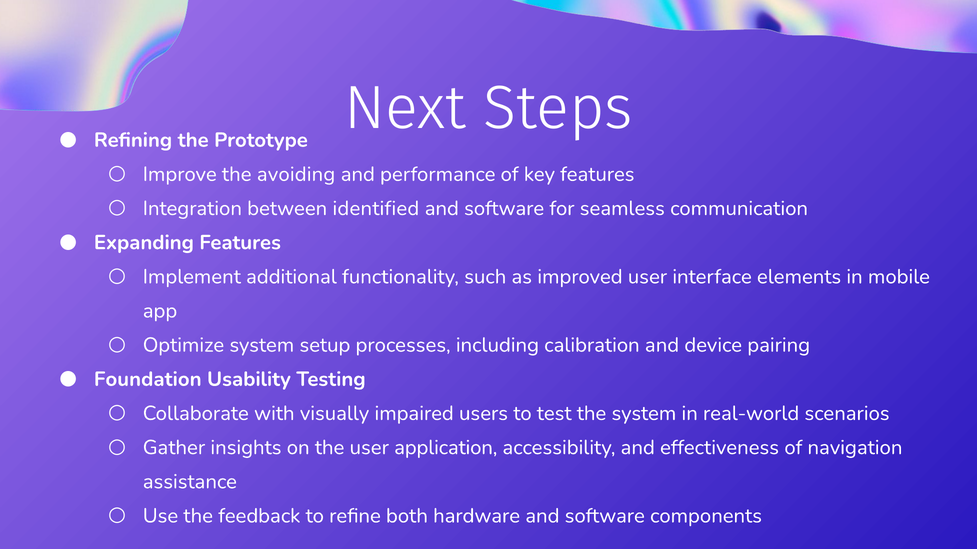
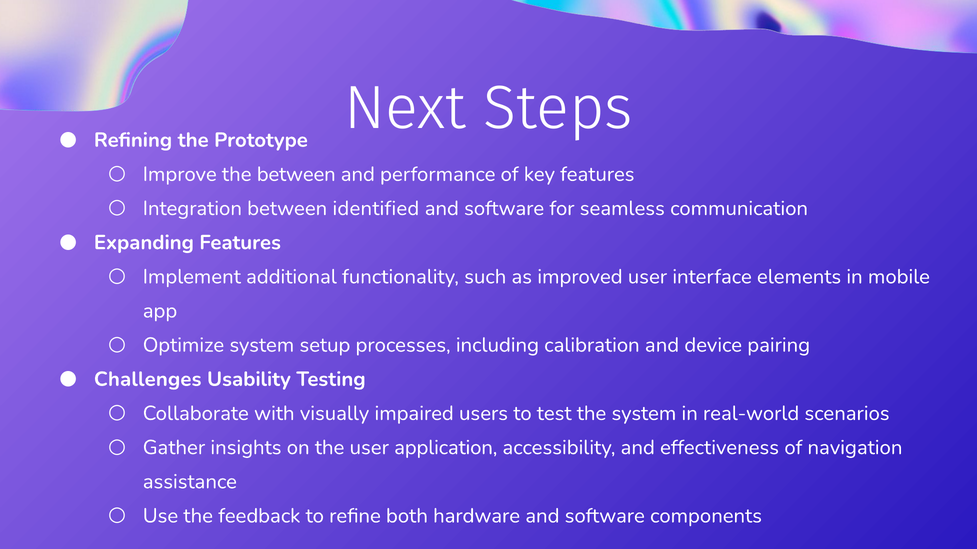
the avoiding: avoiding -> between
Foundation: Foundation -> Challenges
